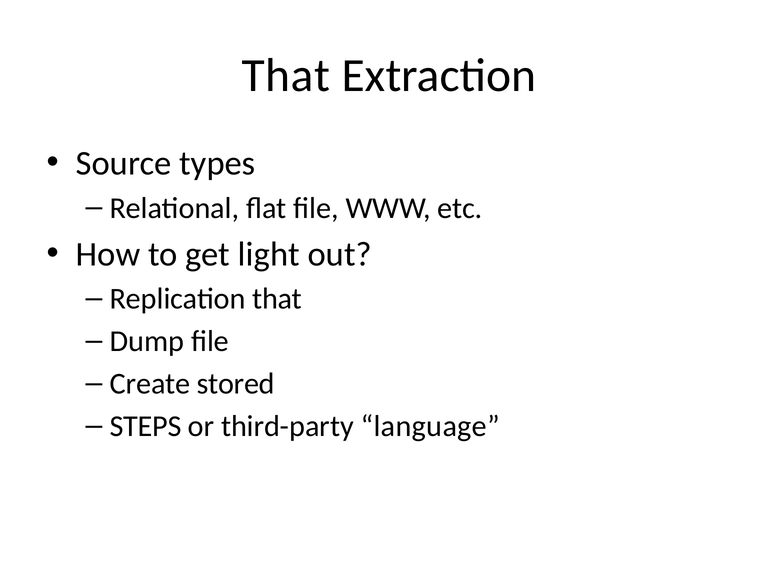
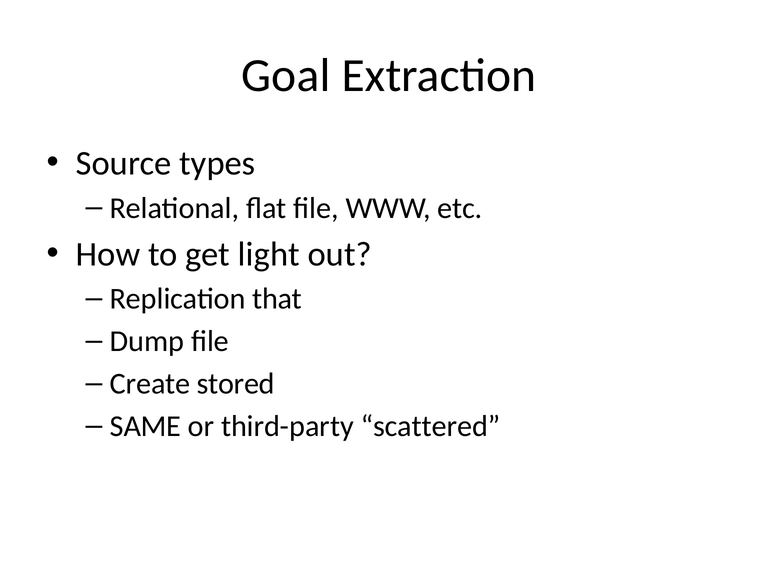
That at (286, 75): That -> Goal
STEPS: STEPS -> SAME
language: language -> scattered
